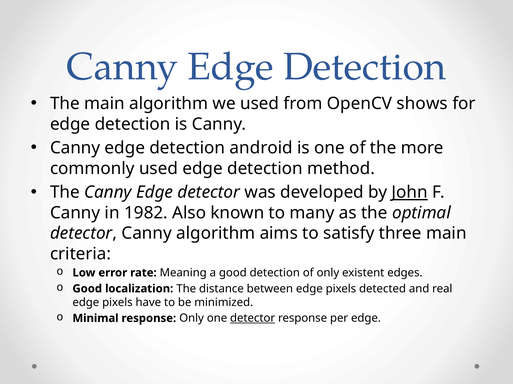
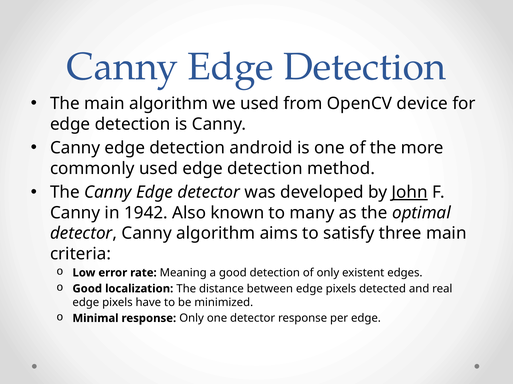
shows: shows -> device
1982: 1982 -> 1942
detector at (253, 319) underline: present -> none
